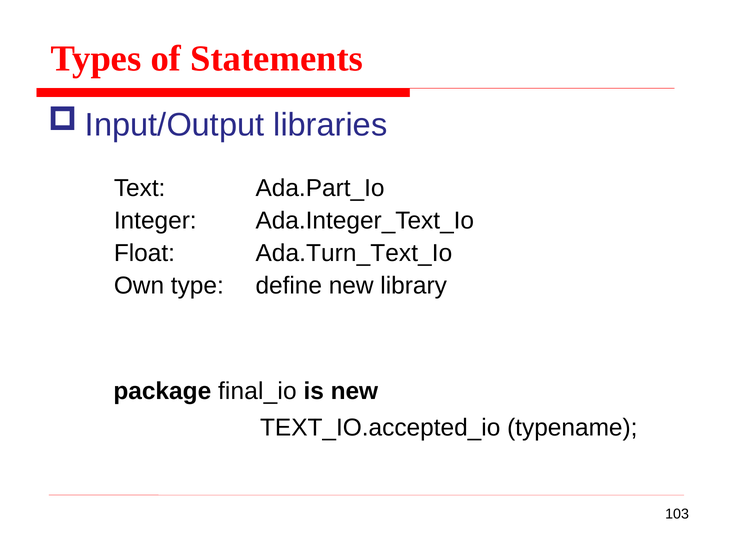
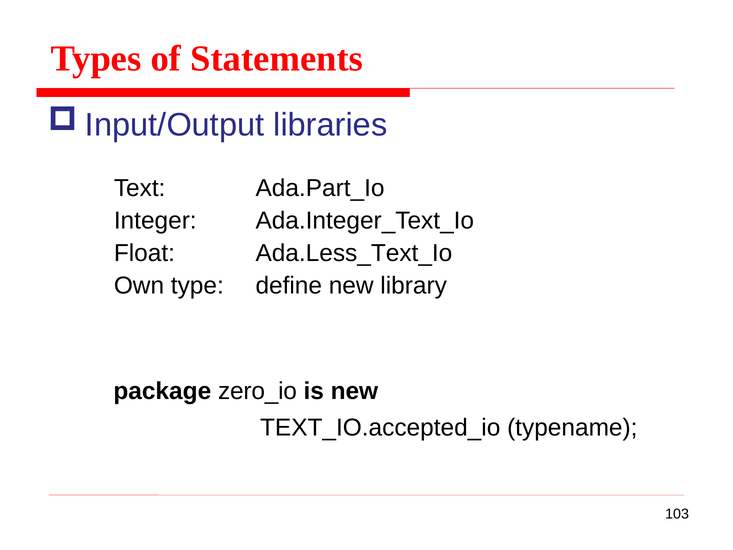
Ada.Turn_Text_Io: Ada.Turn_Text_Io -> Ada.Less_Text_Io
final_io: final_io -> zero_io
